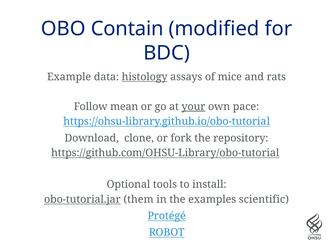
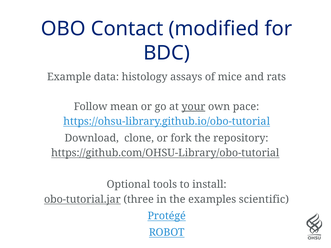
Contain: Contain -> Contact
histology underline: present -> none
them: them -> three
